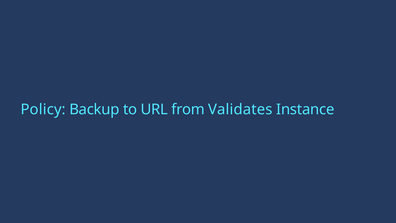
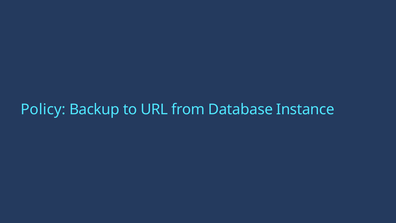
Validates: Validates -> Database
